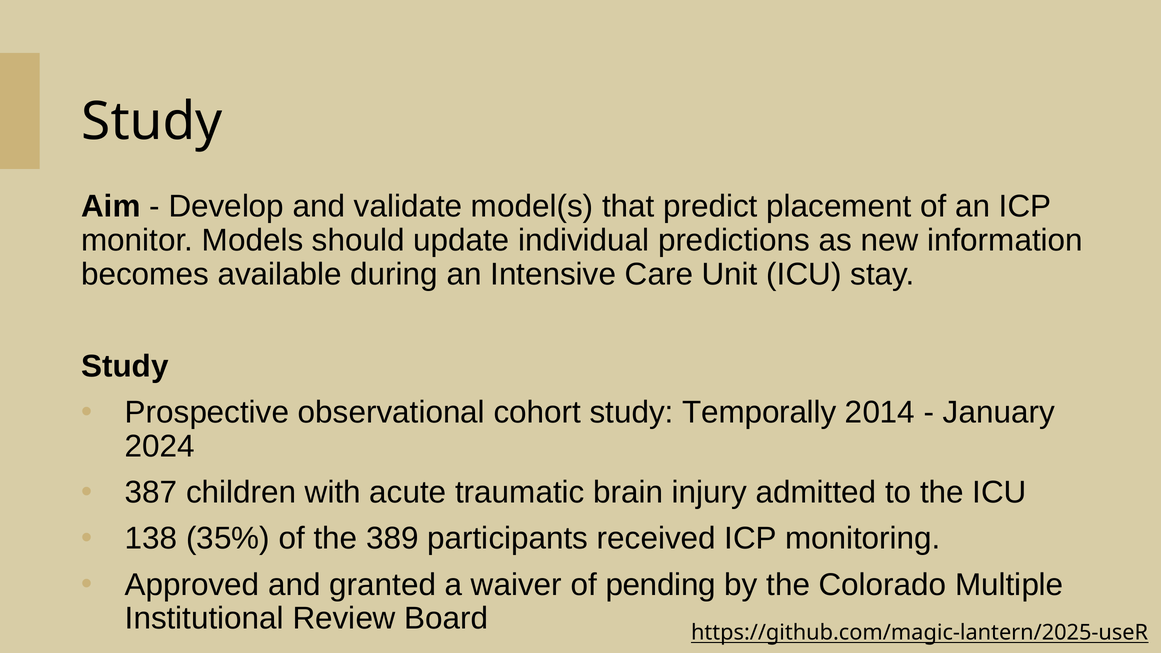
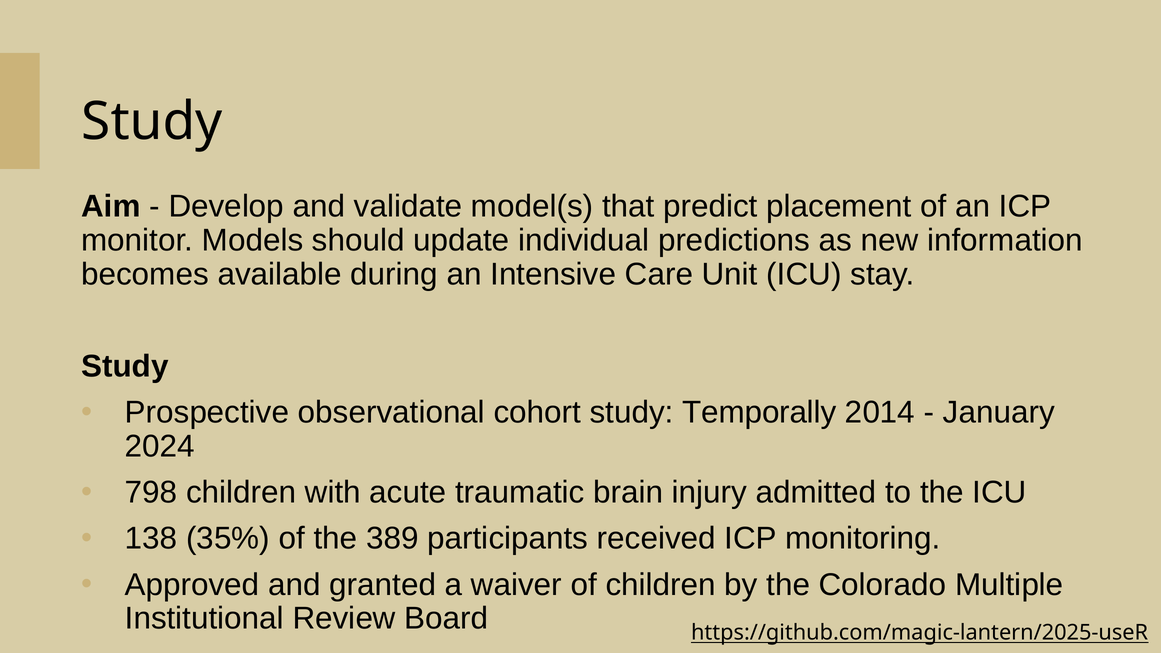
387: 387 -> 798
of pending: pending -> children
